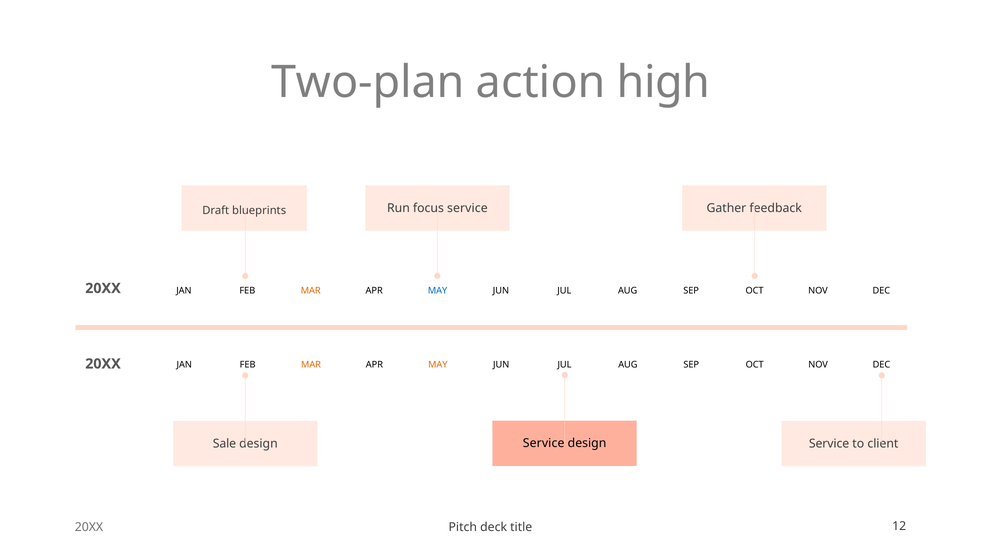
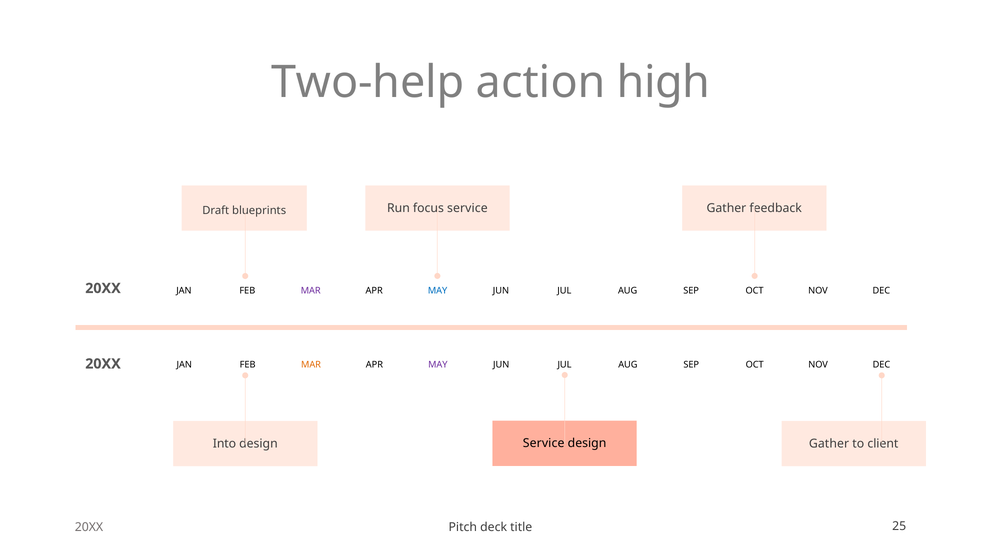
Two-plan: Two-plan -> Two-help
MAR at (311, 290) colour: orange -> purple
MAY at (438, 365) colour: orange -> purple
Sale: Sale -> Into
Service at (829, 443): Service -> Gather
12: 12 -> 25
